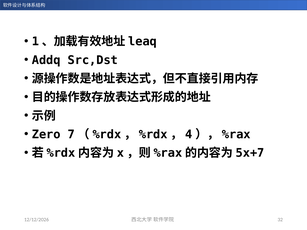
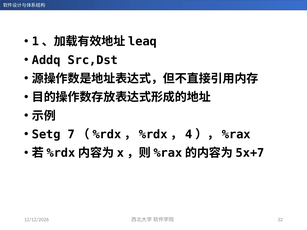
Zero: Zero -> Setg
